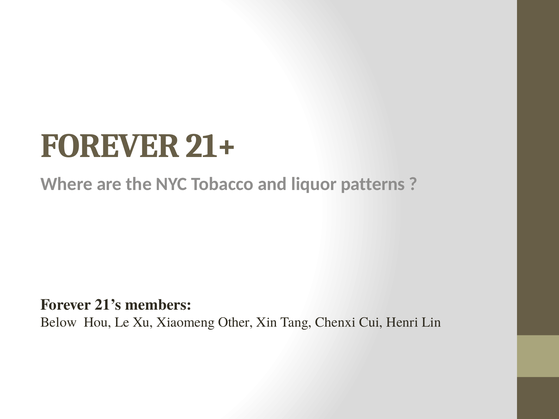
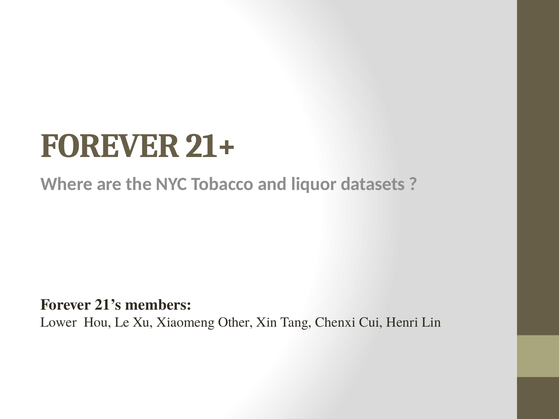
patterns: patterns -> datasets
Below: Below -> Lower
